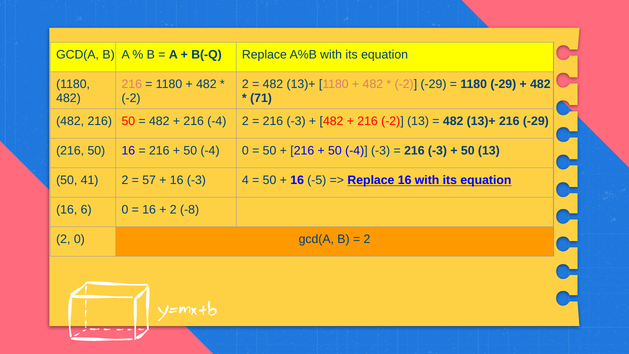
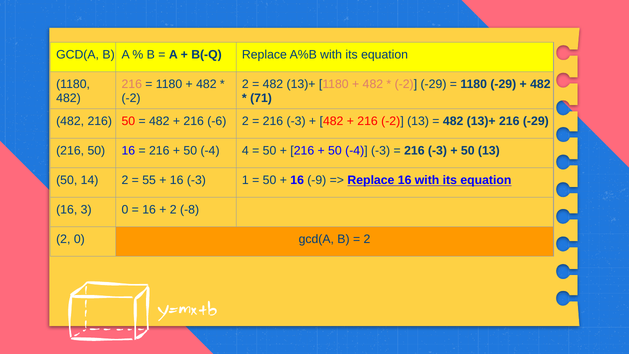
216 -4: -4 -> -6
-4 0: 0 -> 4
41: 41 -> 14
57: 57 -> 55
4: 4 -> 1
-5: -5 -> -9
6: 6 -> 3
